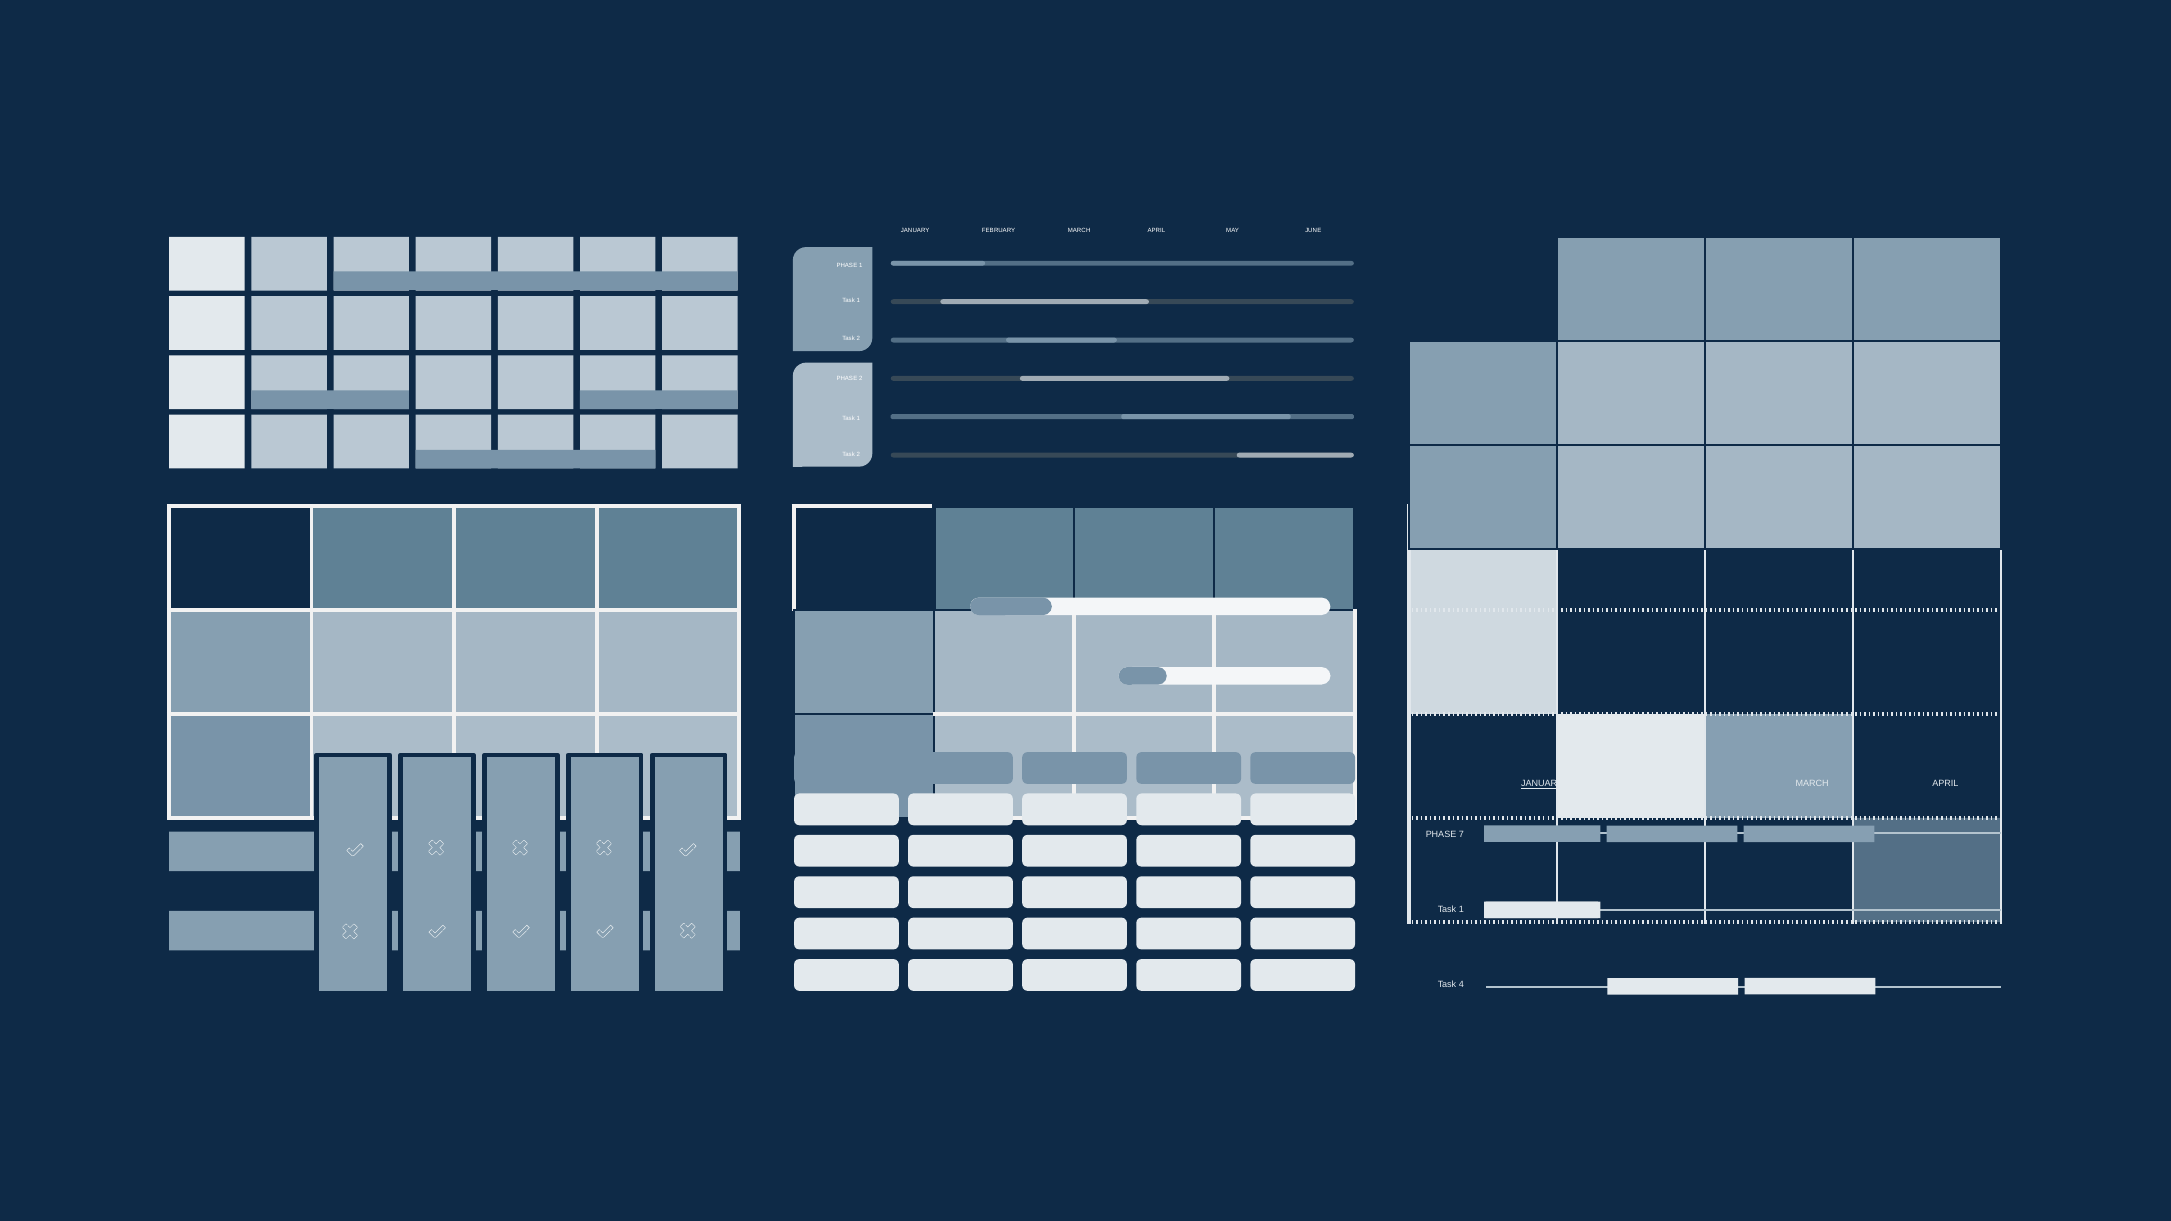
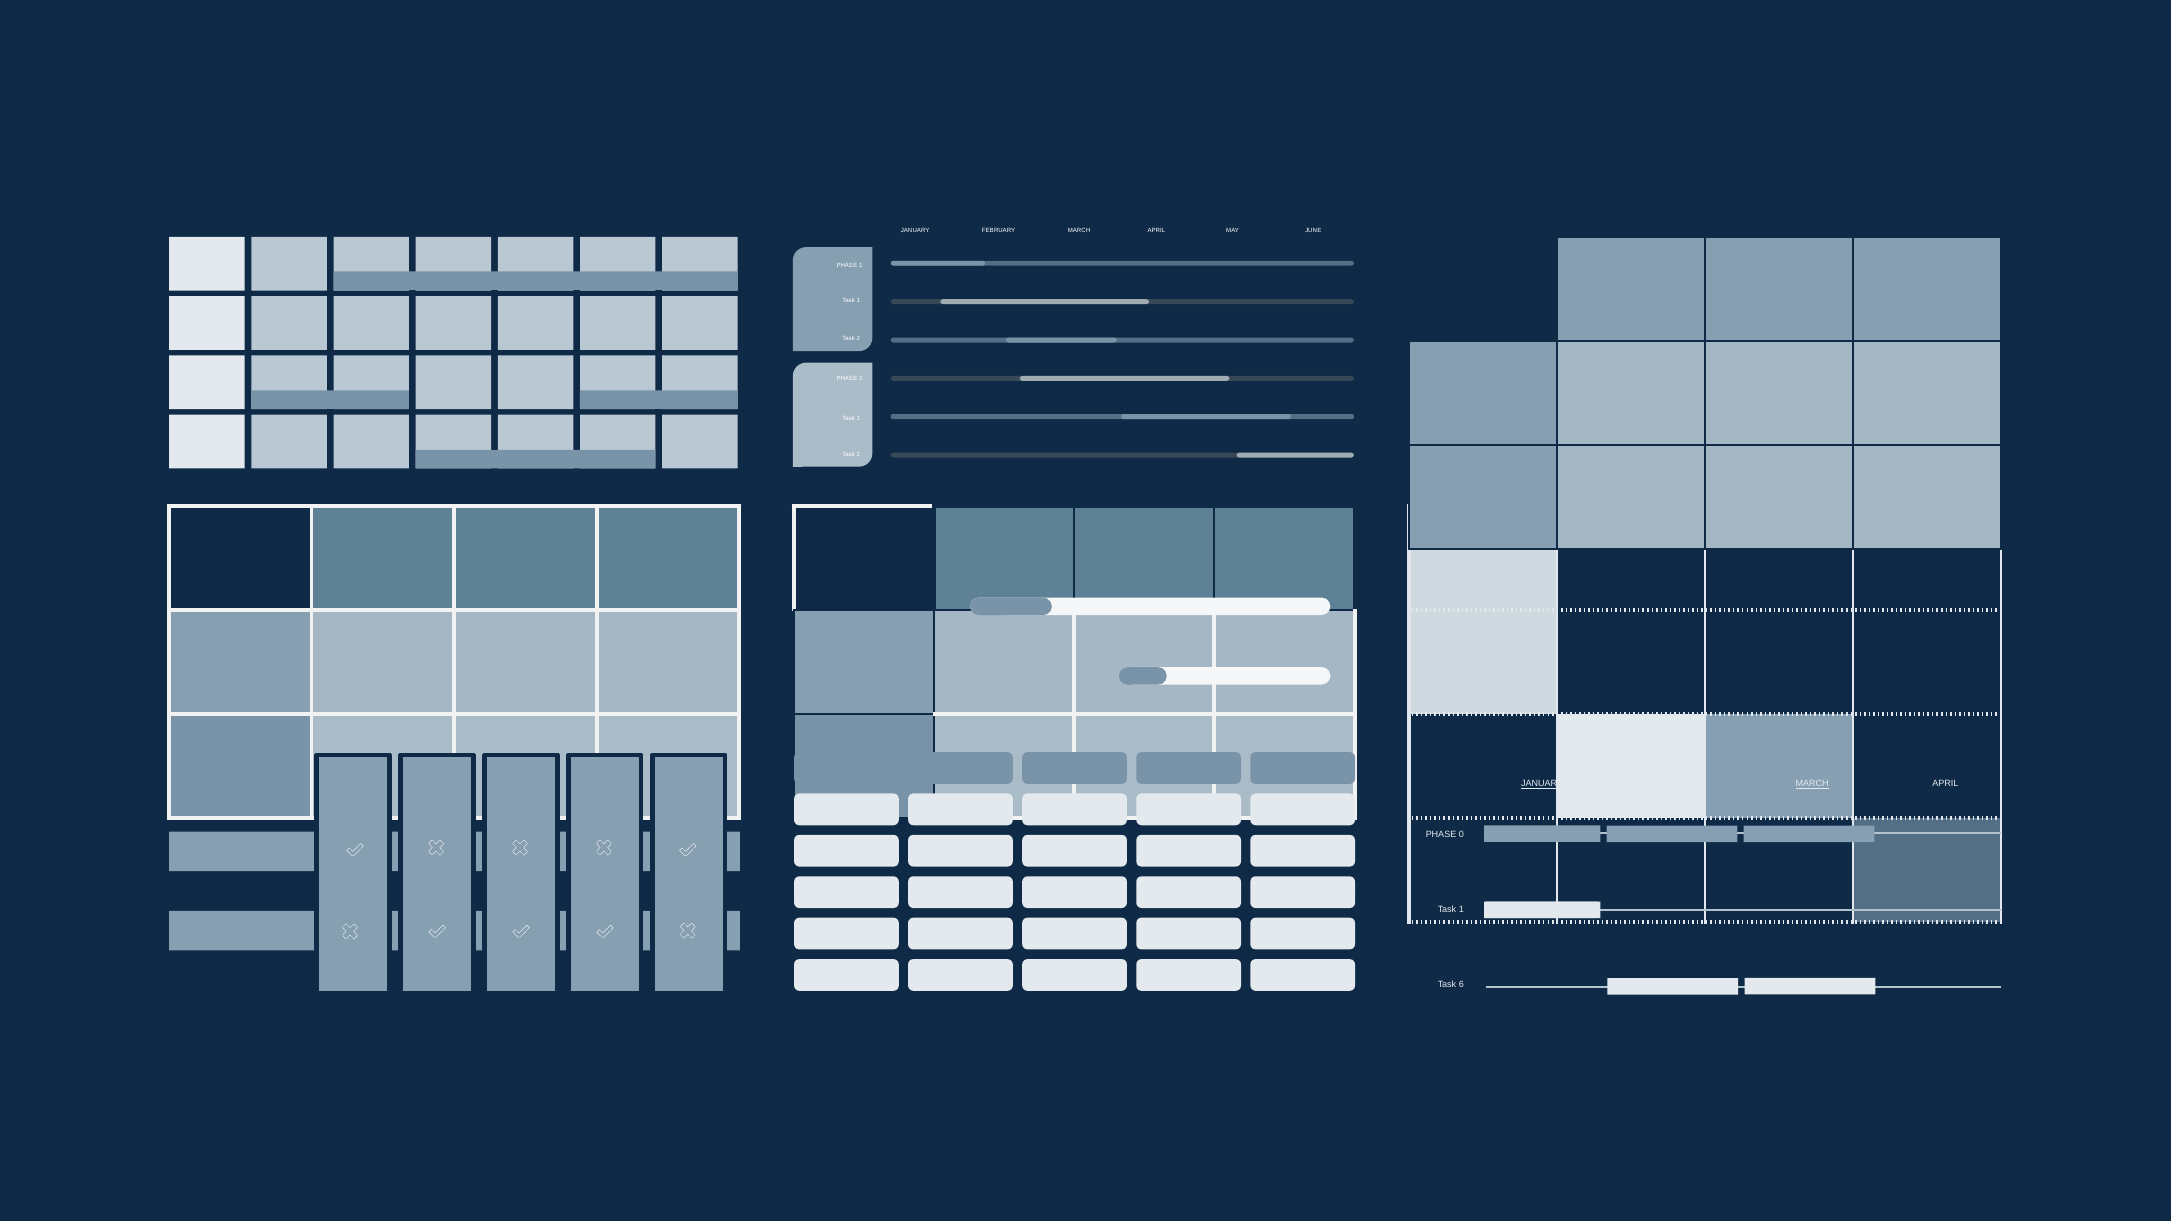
MARCH at (1812, 784) underline: none -> present
7: 7 -> 0
4: 4 -> 6
